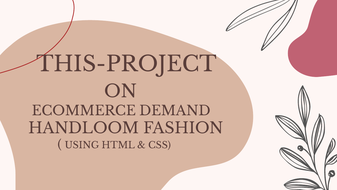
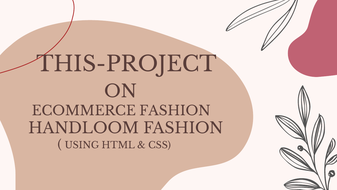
ECOMMERCE DEMAND: DEMAND -> FASHION
